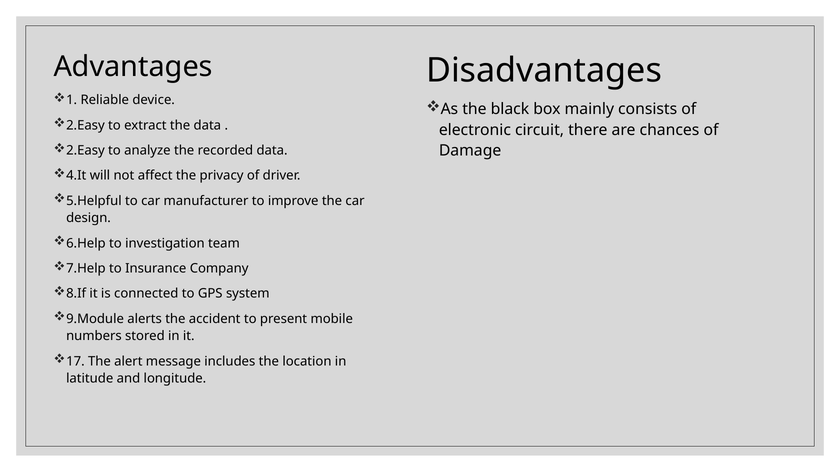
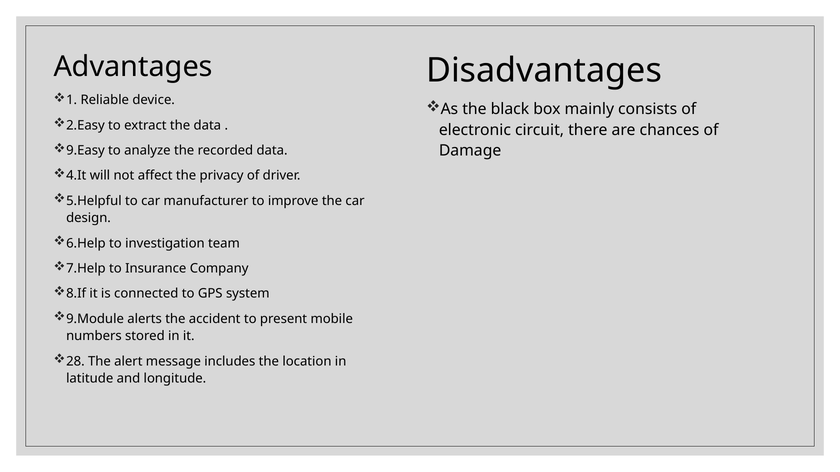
2.Easy at (85, 151): 2.Easy -> 9.Easy
17: 17 -> 28
